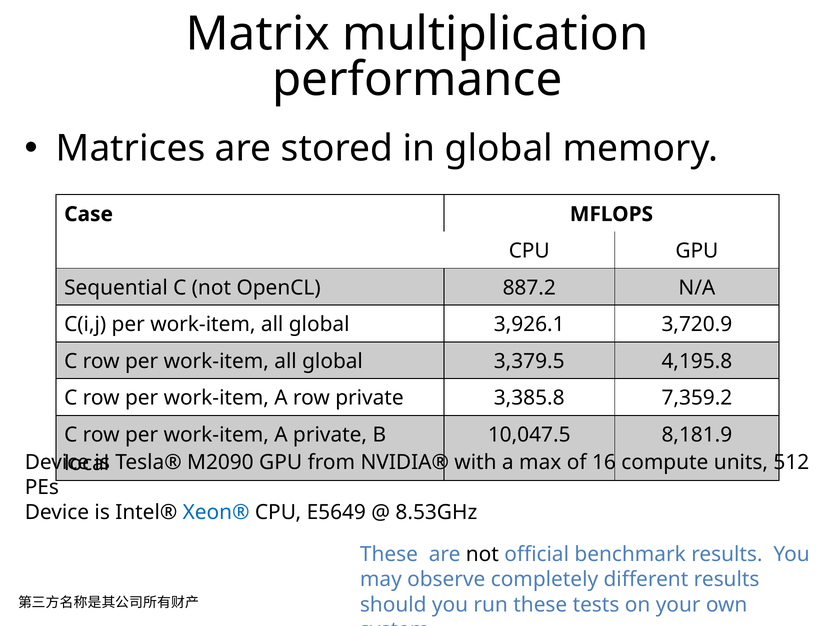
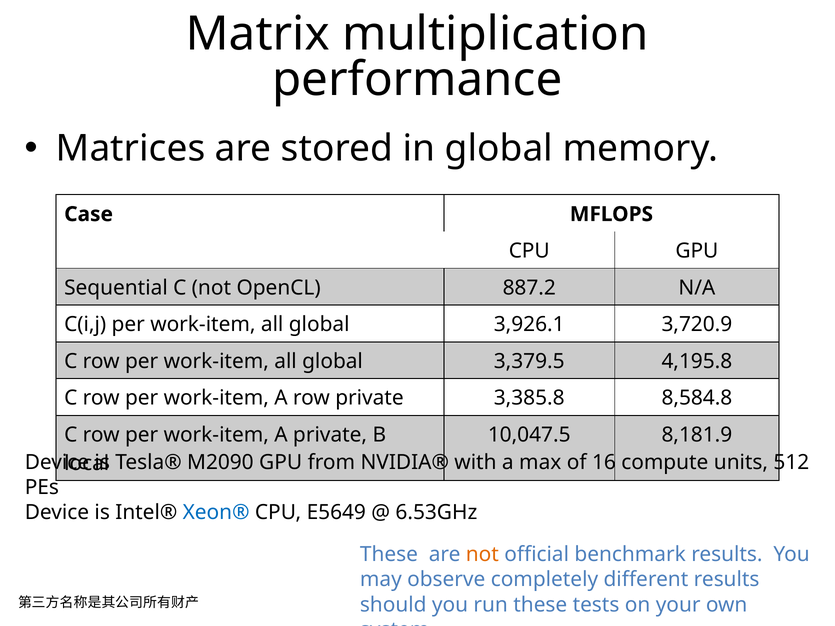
7,359.2: 7,359.2 -> 8,584.8
8.53GHz: 8.53GHz -> 6.53GHz
not at (482, 555) colour: black -> orange
